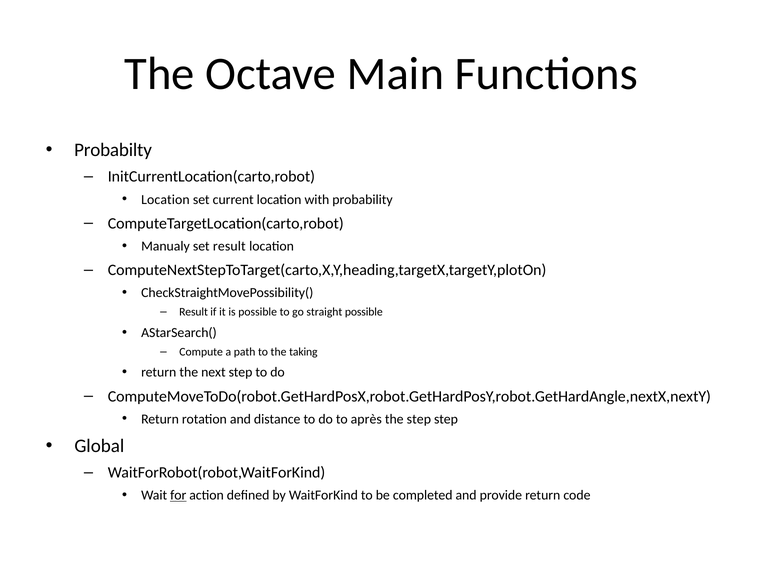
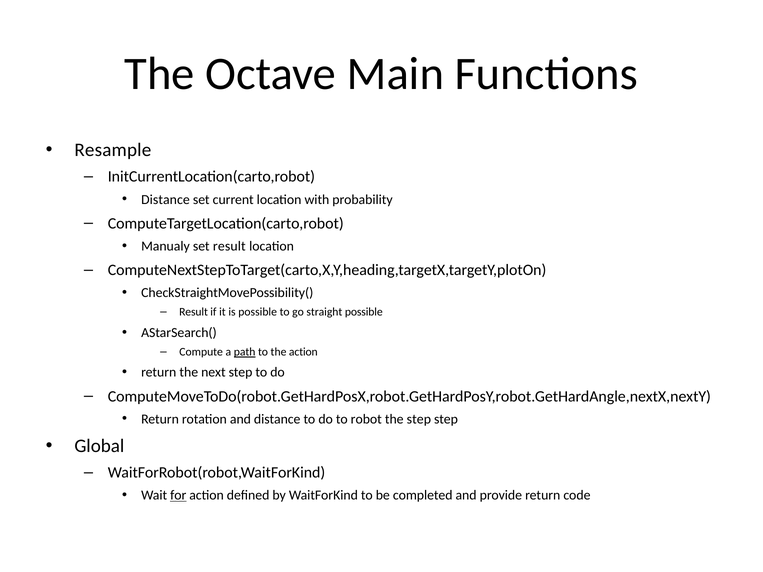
Probabilty: Probabilty -> Resample
Location at (165, 200): Location -> Distance
path underline: none -> present
the taking: taking -> action
après: après -> robot
